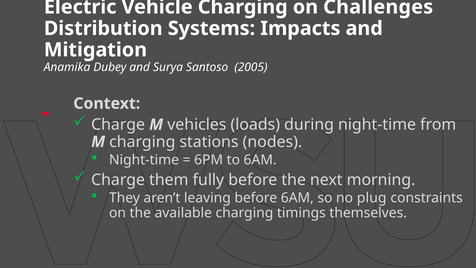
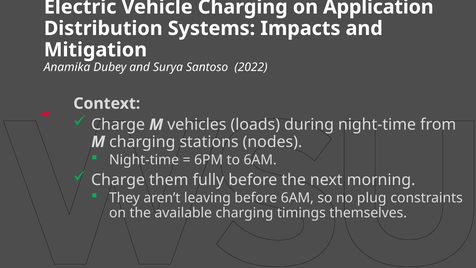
Challenges: Challenges -> Application
2005: 2005 -> 2022
